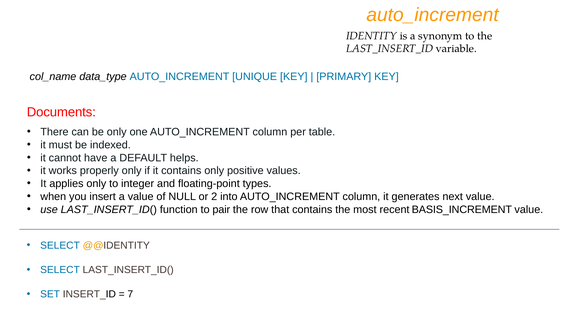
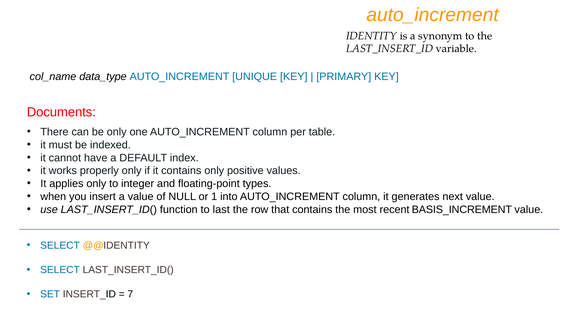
helps: helps -> index
2: 2 -> 1
pair: pair -> last
